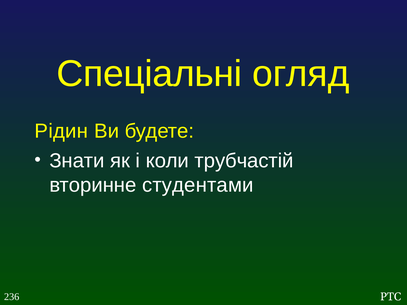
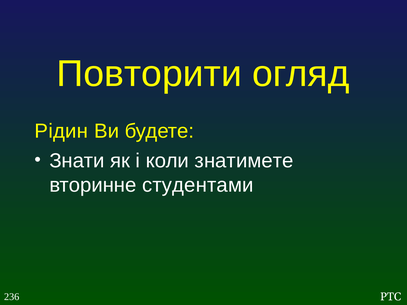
Спеціальні: Спеціальні -> Повторити
трубчастій: трубчастій -> знатимете
